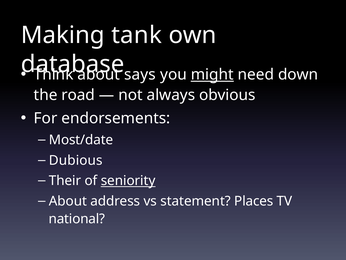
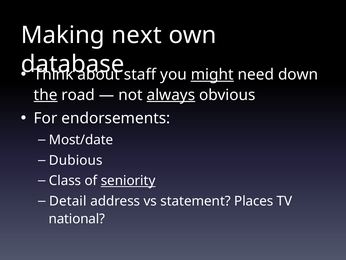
tank: tank -> next
says: says -> staff
the underline: none -> present
always underline: none -> present
Their: Their -> Class
About at (68, 201): About -> Detail
